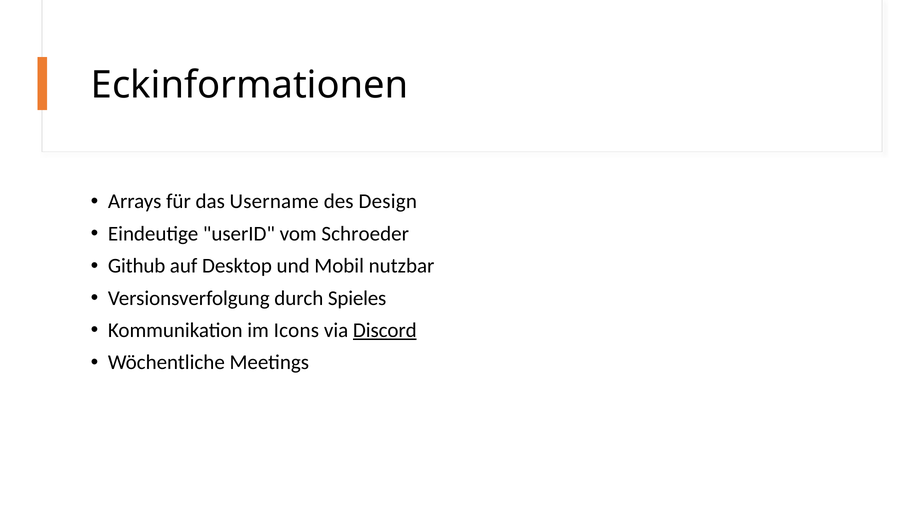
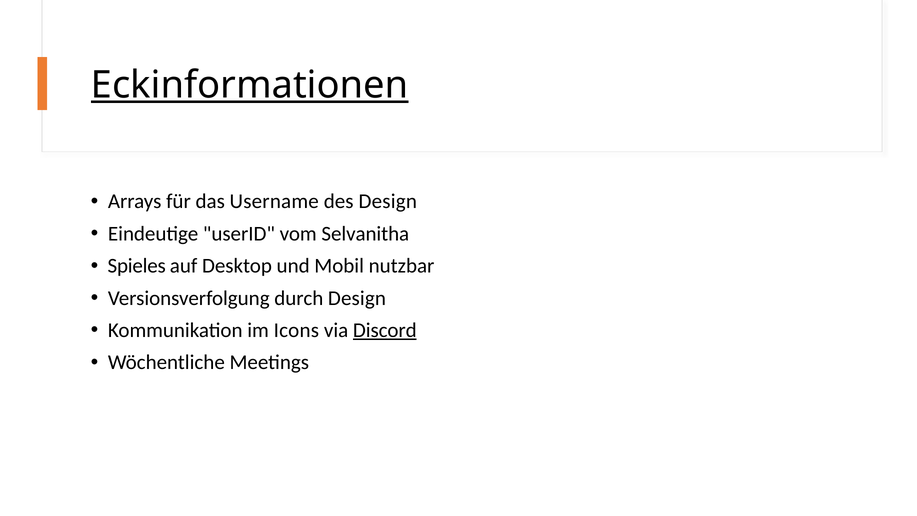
Eckinformationen underline: none -> present
Schroeder: Schroeder -> Selvanitha
Github: Github -> Spieles
durch Spieles: Spieles -> Design
